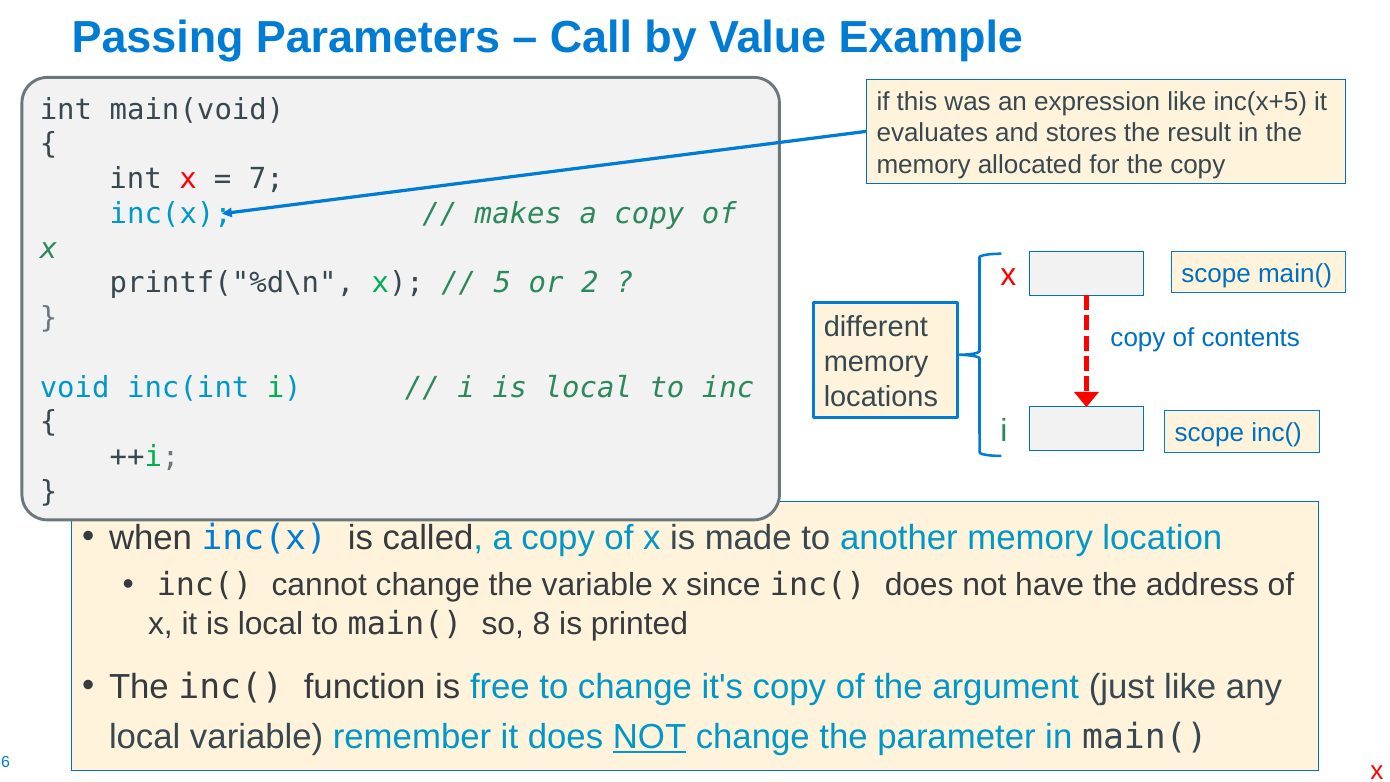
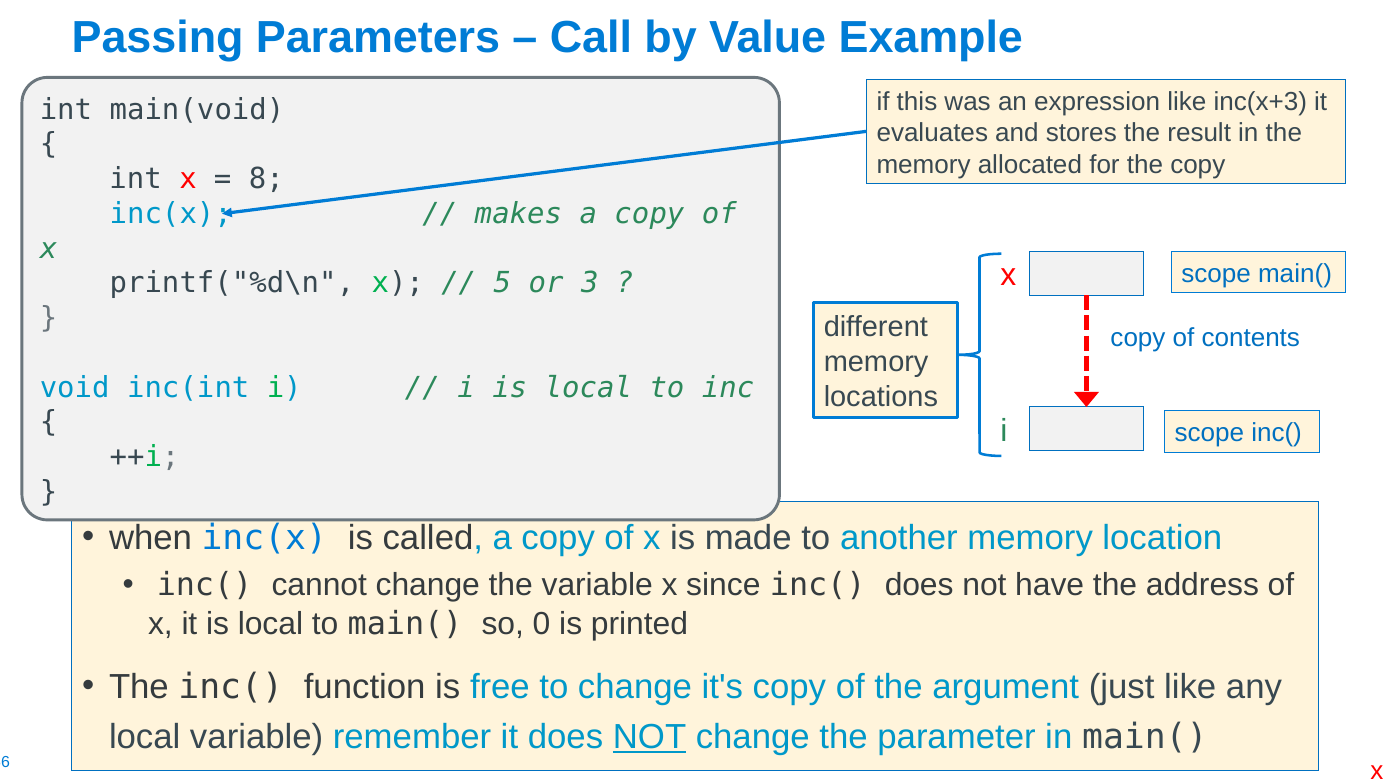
inc(x+5: inc(x+5 -> inc(x+3
7: 7 -> 8
2: 2 -> 3
8: 8 -> 0
